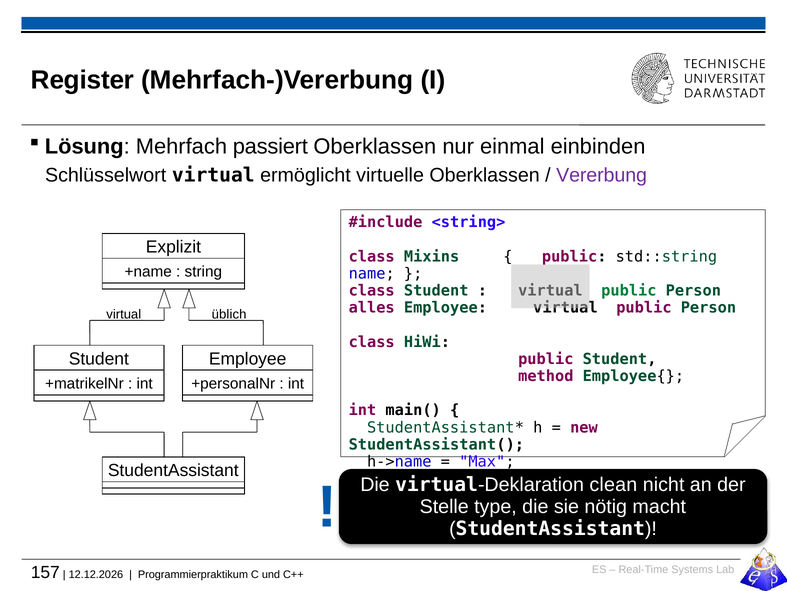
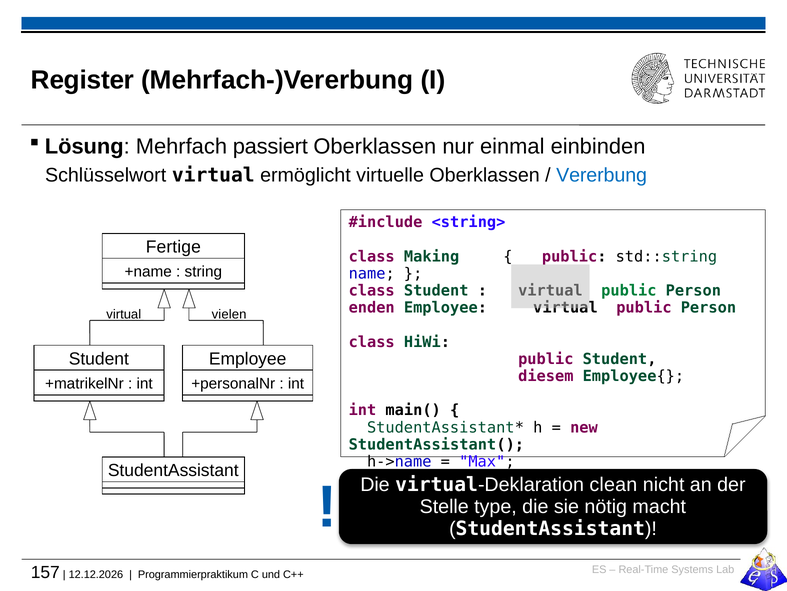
Vererbung colour: purple -> blue
Explizit: Explizit -> Fertige
Mixins: Mixins -> Making
alles: alles -> enden
üblich: üblich -> vielen
method: method -> diesem
